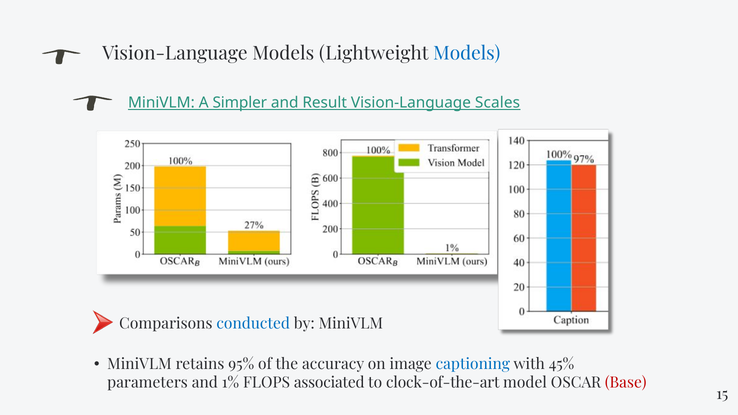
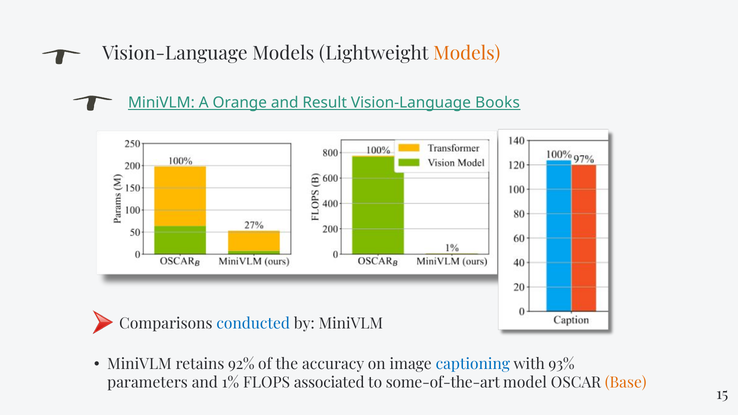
Models at (467, 53) colour: blue -> orange
Simpler: Simpler -> Orange
Scales: Scales -> Books
95%: 95% -> 92%
45%: 45% -> 93%
clock-of-the-art: clock-of-the-art -> some-of-the-art
Base colour: red -> orange
